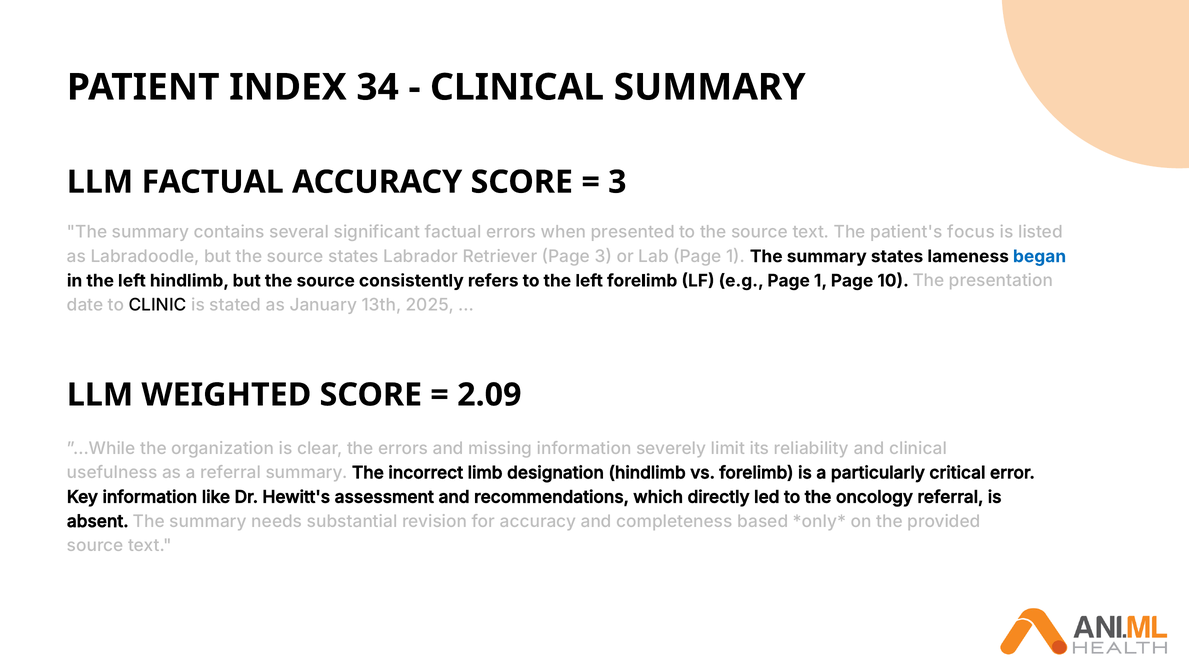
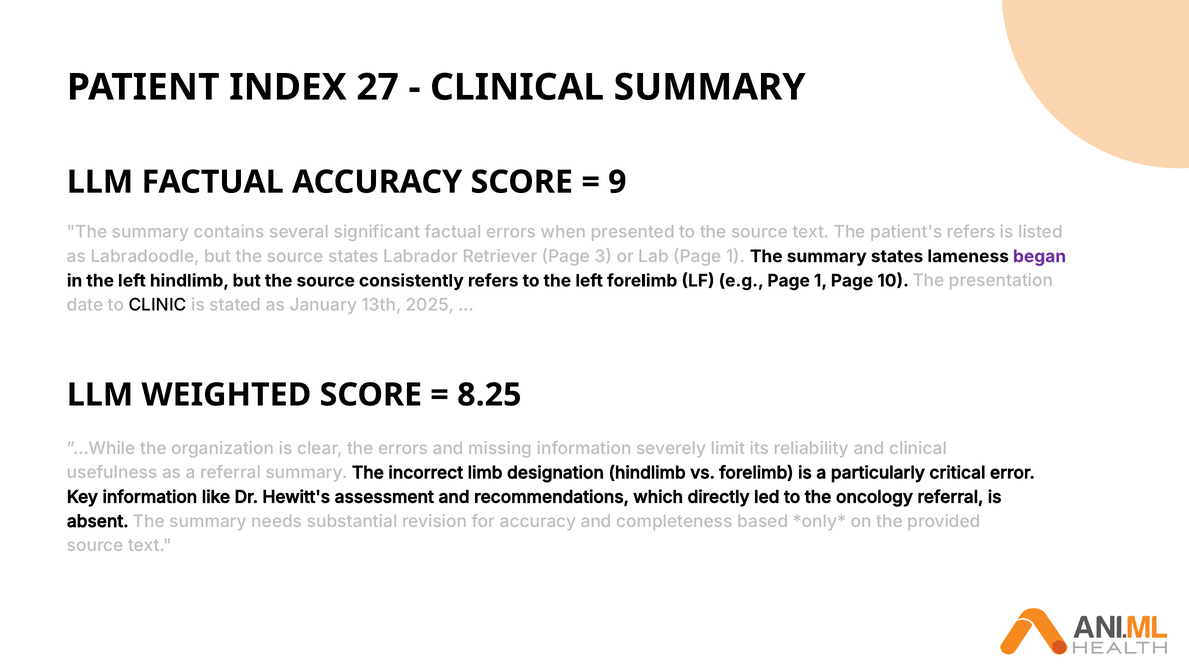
34: 34 -> 27
3 at (617, 182): 3 -> 9
patient's focus: focus -> refers
began colour: blue -> purple
2.09: 2.09 -> 8.25
